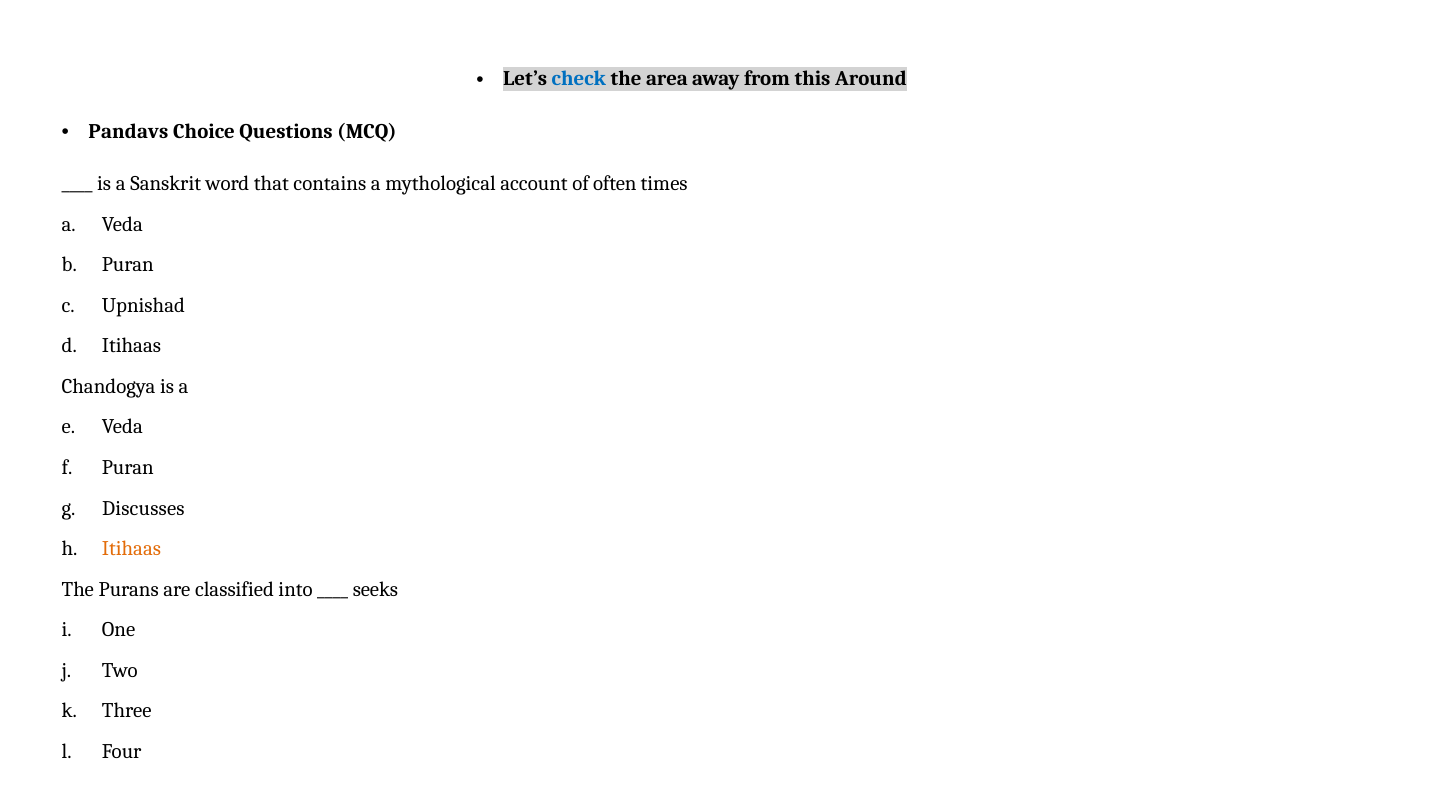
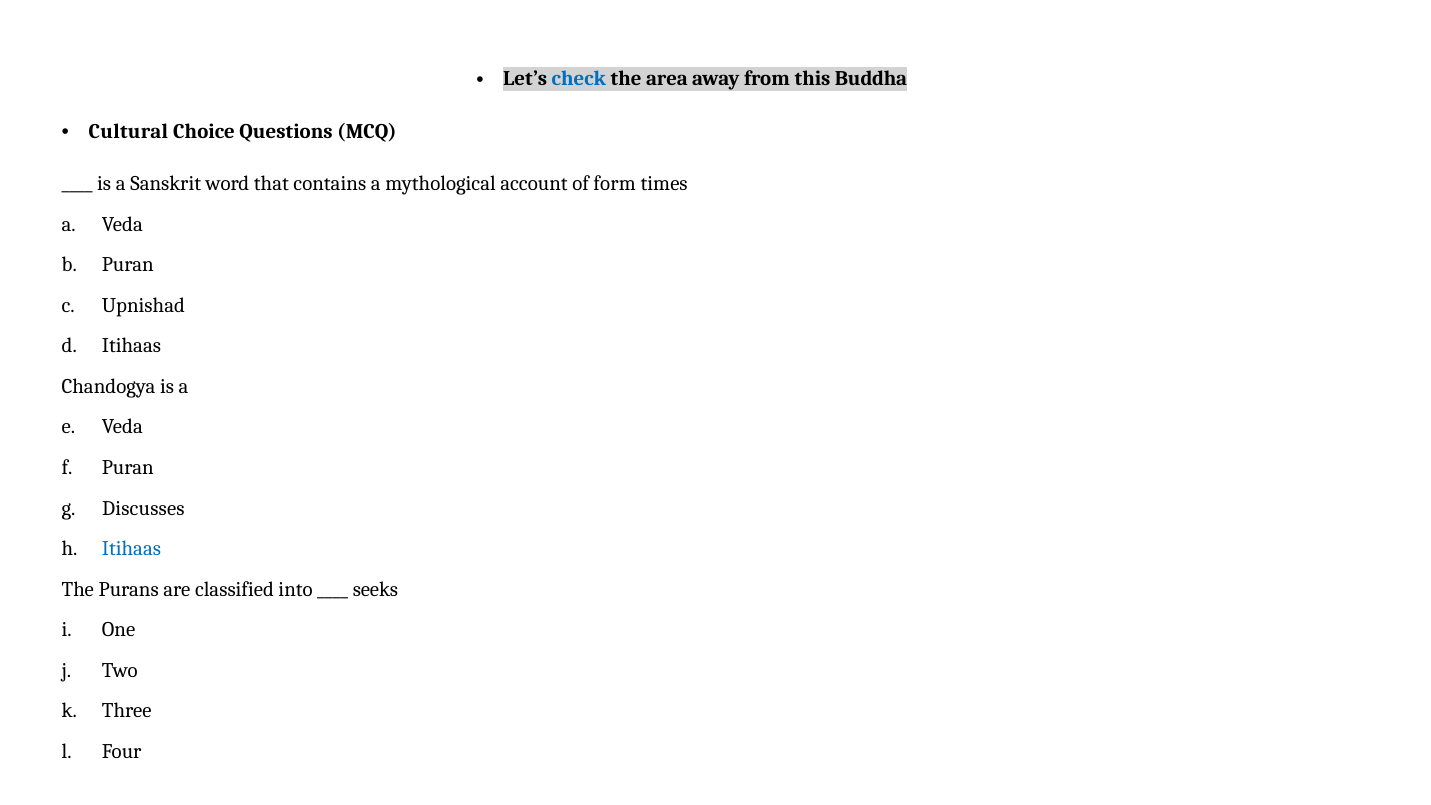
Around: Around -> Buddha
Pandavs: Pandavs -> Cultural
often: often -> form
Itihaas at (131, 549) colour: orange -> blue
